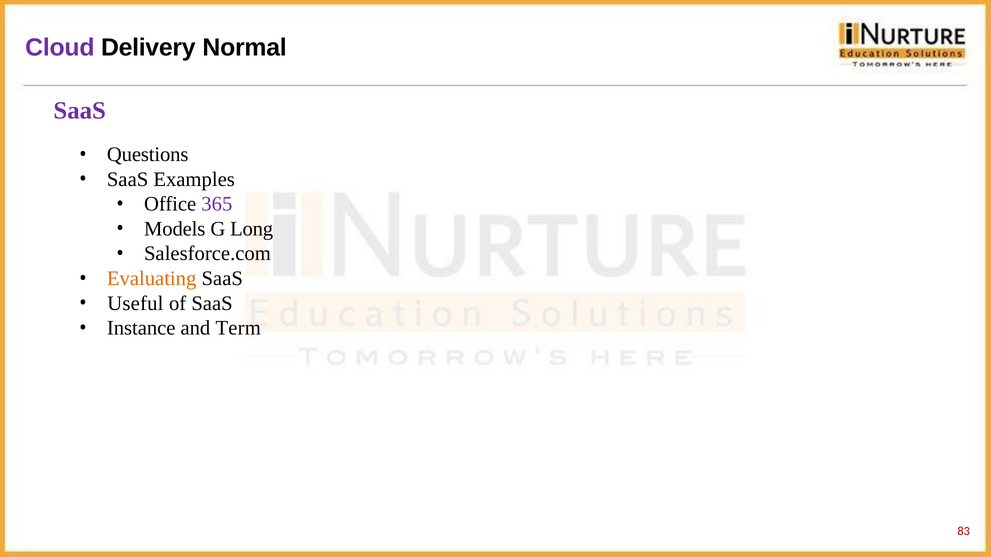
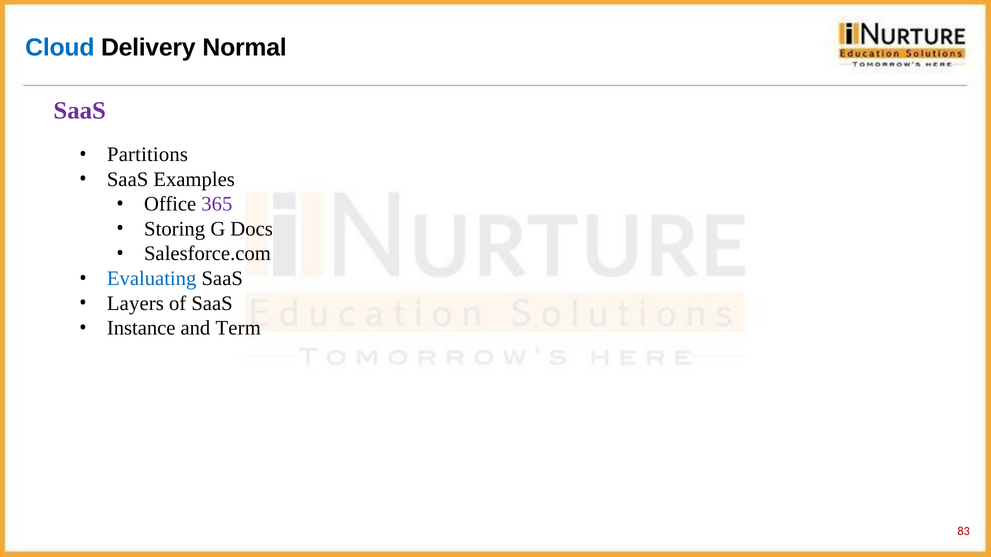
Cloud colour: purple -> blue
Questions: Questions -> Partitions
Models: Models -> Storing
Long: Long -> Docs
Evaluating colour: orange -> blue
Useful: Useful -> Layers
